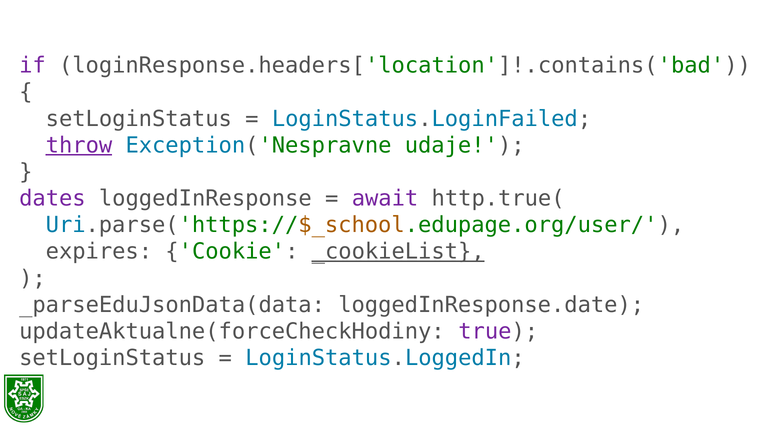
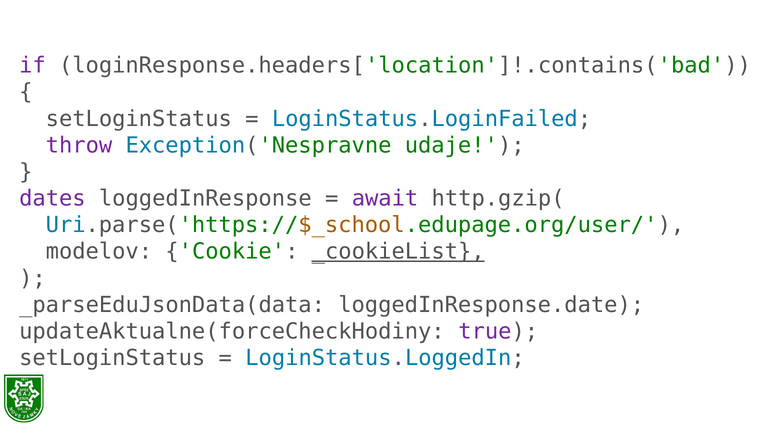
throw underline: present -> none
http.true(: http.true( -> http.gzip(
expires: expires -> modelov
